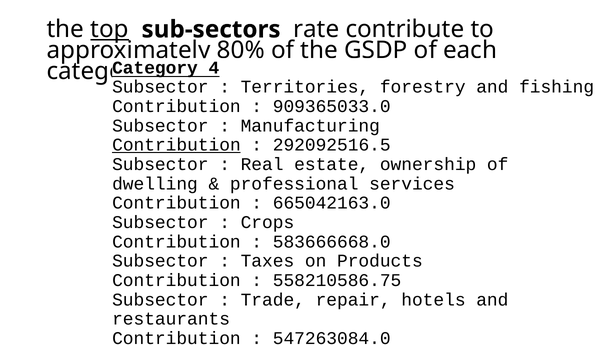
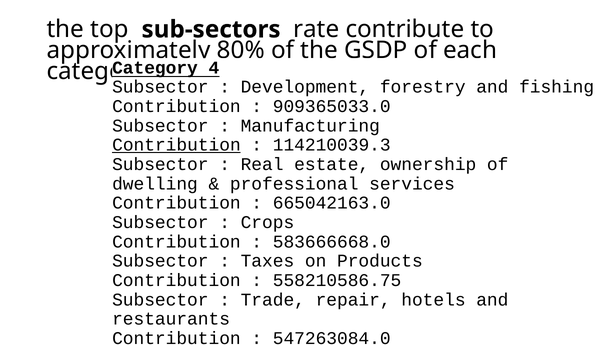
top underline: present -> none
Territories: Territories -> Development
292092516.5: 292092516.5 -> 114210039.3
